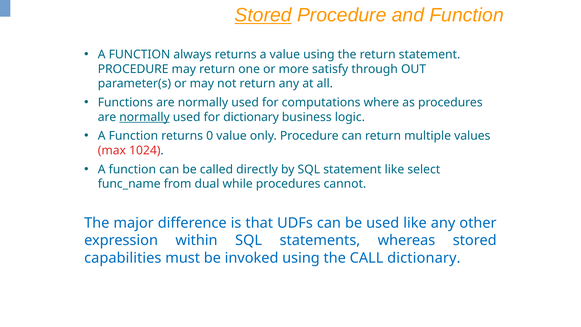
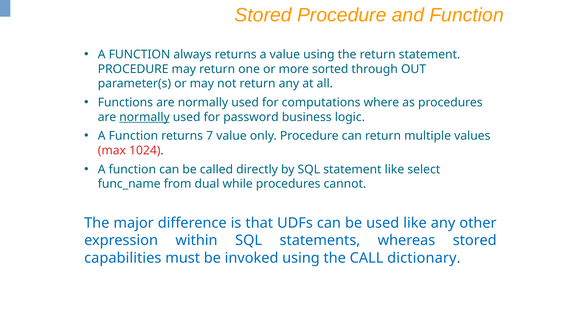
Stored at (263, 15) underline: present -> none
satisfy: satisfy -> sorted
for dictionary: dictionary -> password
0: 0 -> 7
